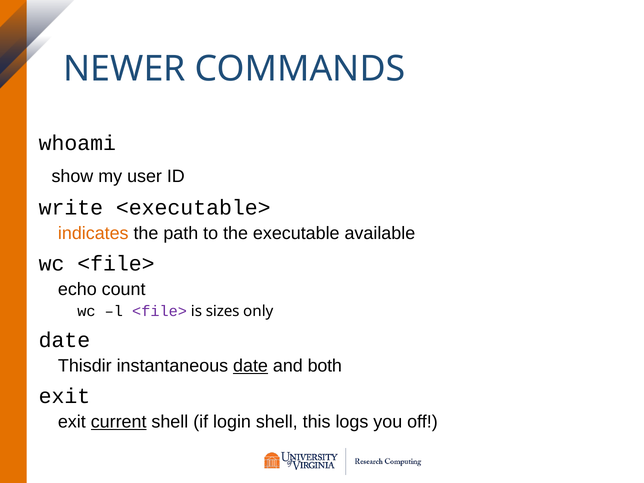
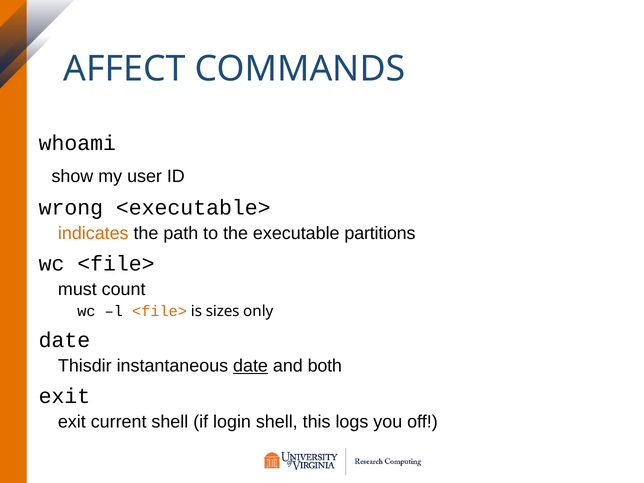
NEWER: NEWER -> AFFECT
write: write -> wrong
available: available -> partitions
echo: echo -> must
<file> at (160, 311) colour: purple -> orange
current underline: present -> none
